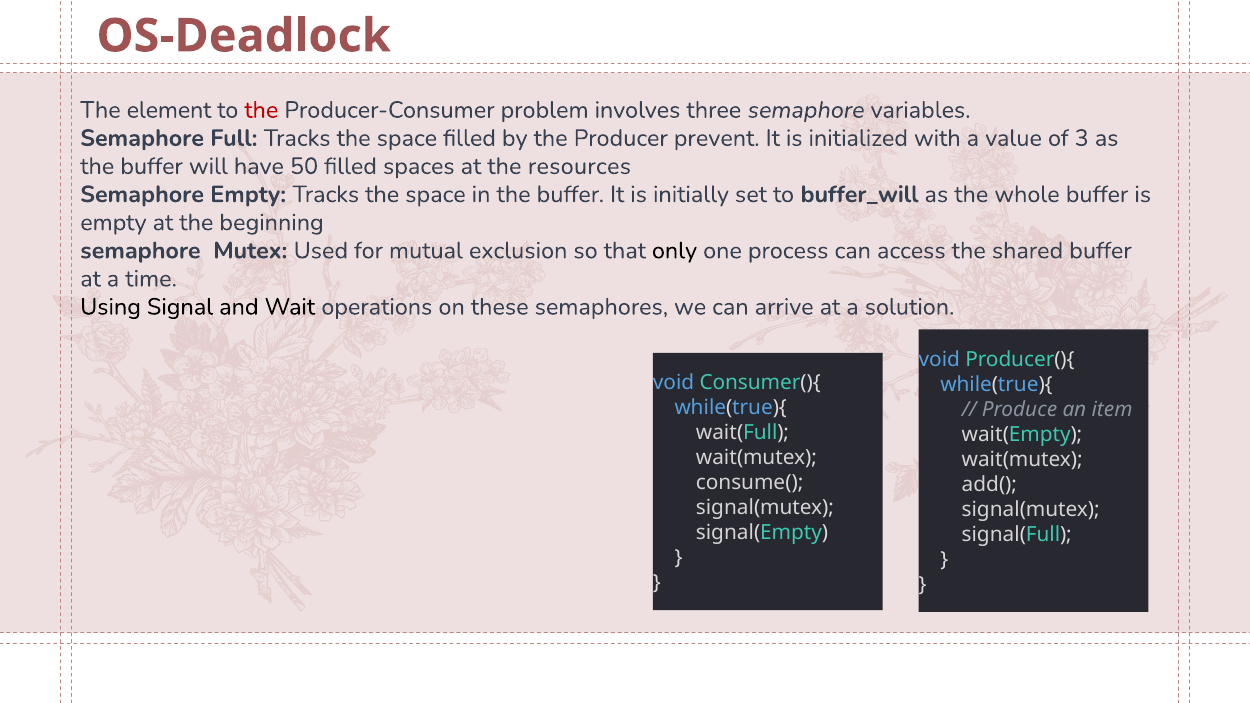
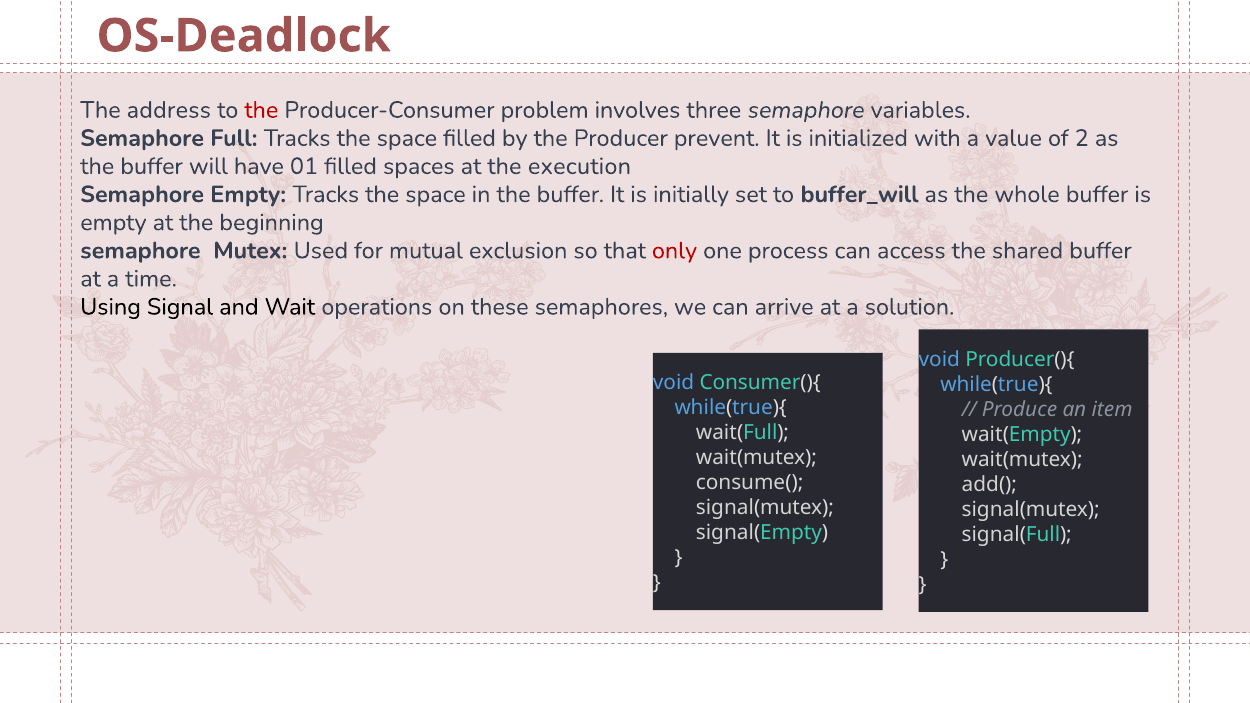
element: element -> address
3: 3 -> 2
50: 50 -> 01
resources: resources -> execution
only colour: black -> red
